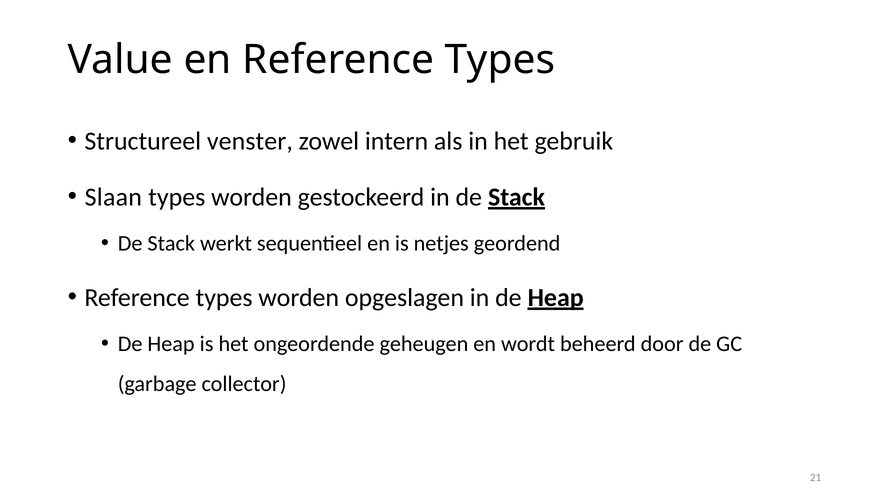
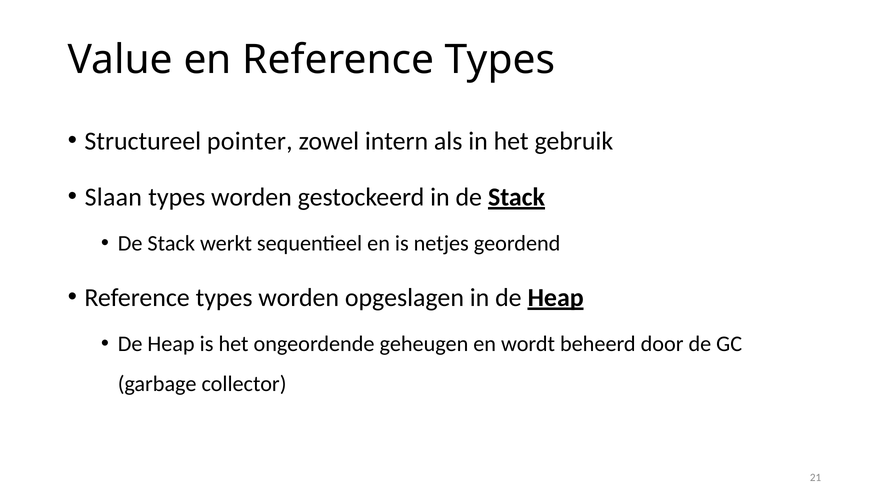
venster: venster -> pointer
